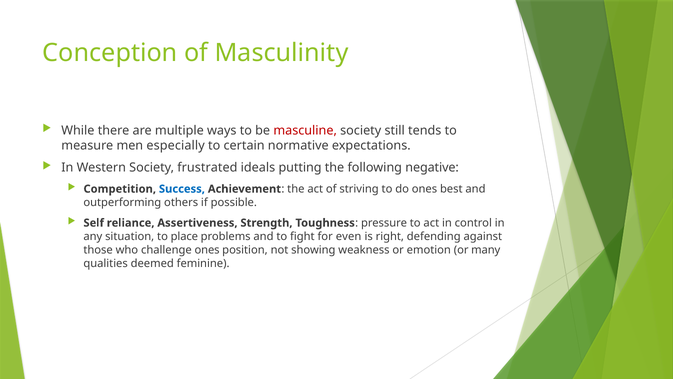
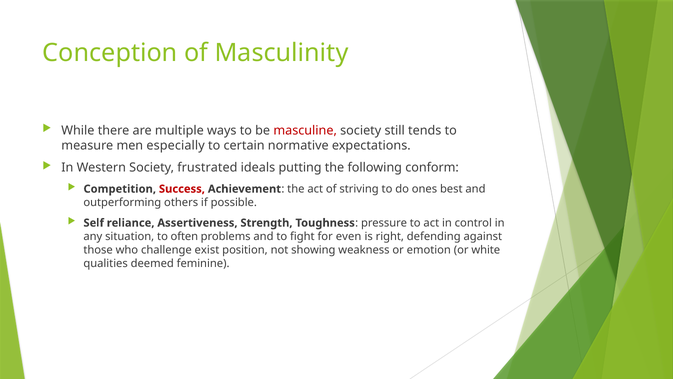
negative: negative -> conform
Success colour: blue -> red
place: place -> often
challenge ones: ones -> exist
many: many -> white
